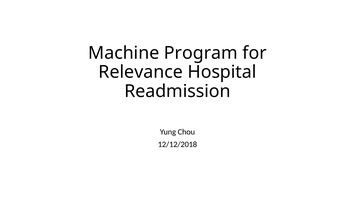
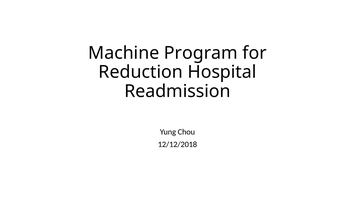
Relevance: Relevance -> Reduction
